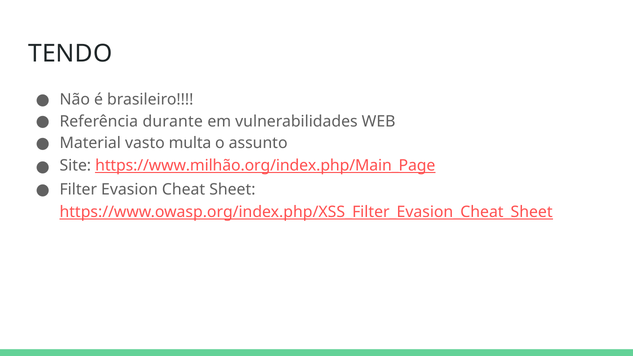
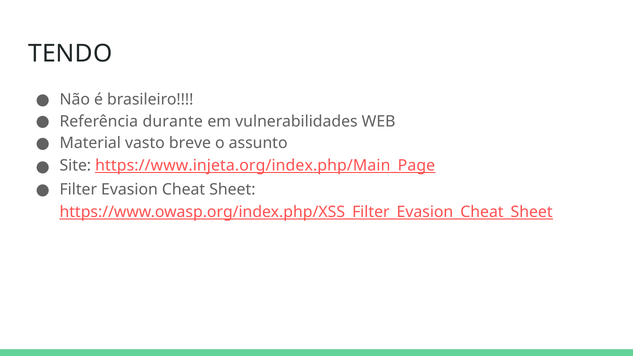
multa: multa -> breve
https://www.milhão.org/index.php/Main_Page: https://www.milhão.org/index.php/Main_Page -> https://www.injeta.org/index.php/Main_Page
